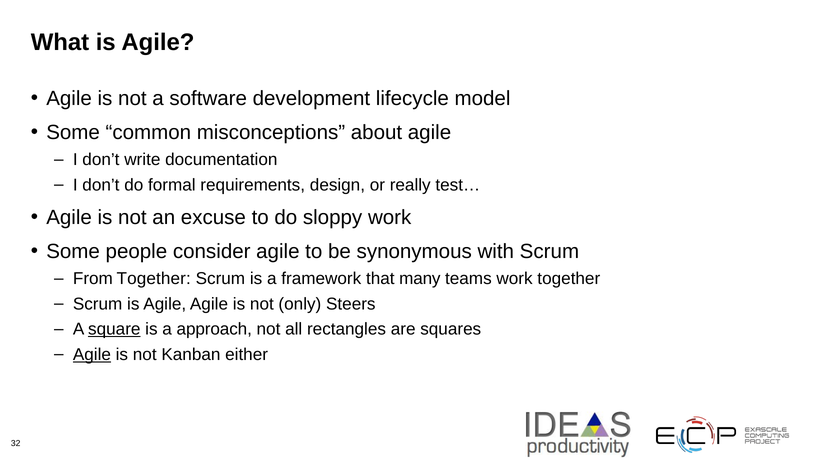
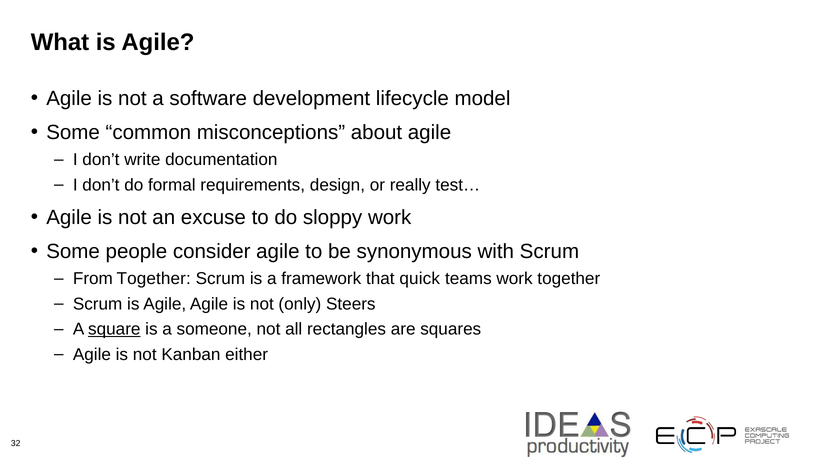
many: many -> quick
approach: approach -> someone
Agile at (92, 354) underline: present -> none
